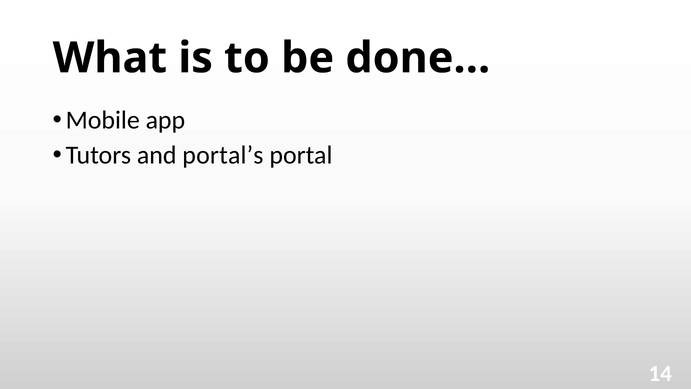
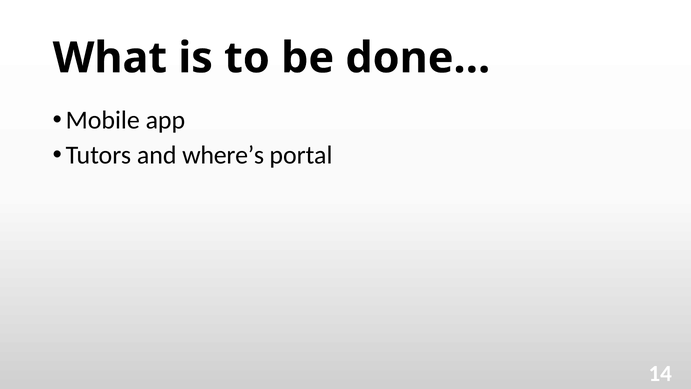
portal’s: portal’s -> where’s
